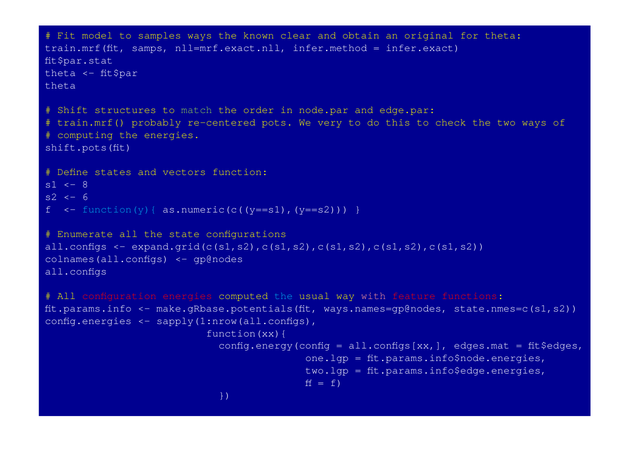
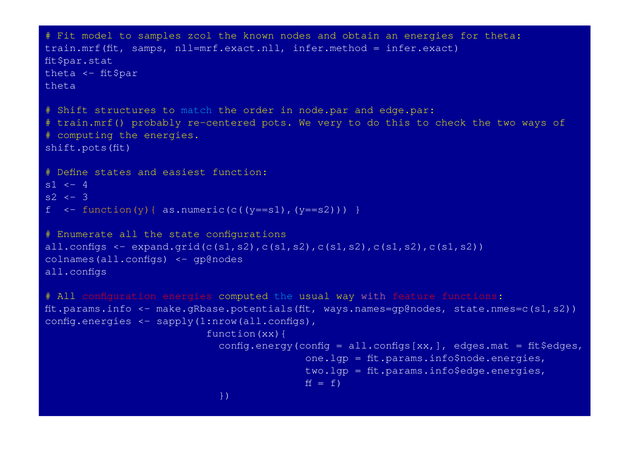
samples ways: ways -> zcol
clear: clear -> nodes
an original: original -> energies
match colour: light green -> light blue
vectors: vectors -> easiest
8: 8 -> 4
6: 6 -> 3
function(y){ colour: light blue -> yellow
